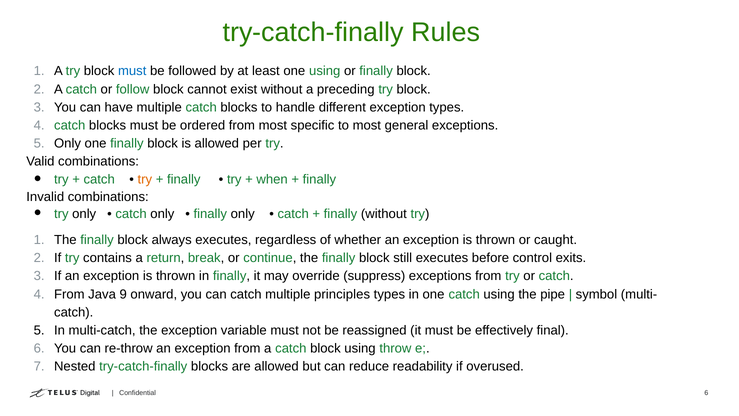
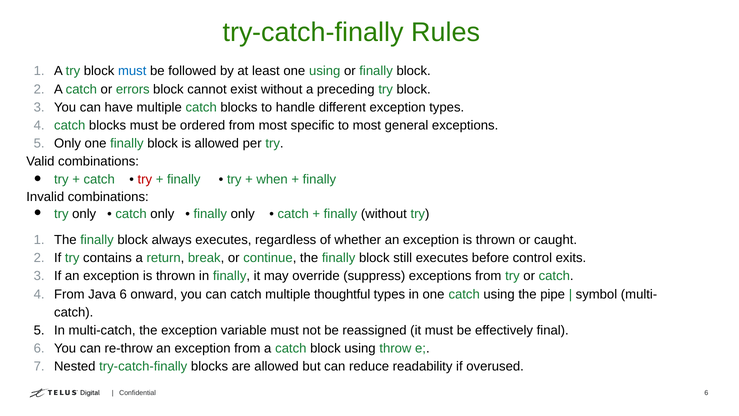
follow: follow -> errors
try at (145, 179) colour: orange -> red
Java 9: 9 -> 6
principles: principles -> thoughtful
